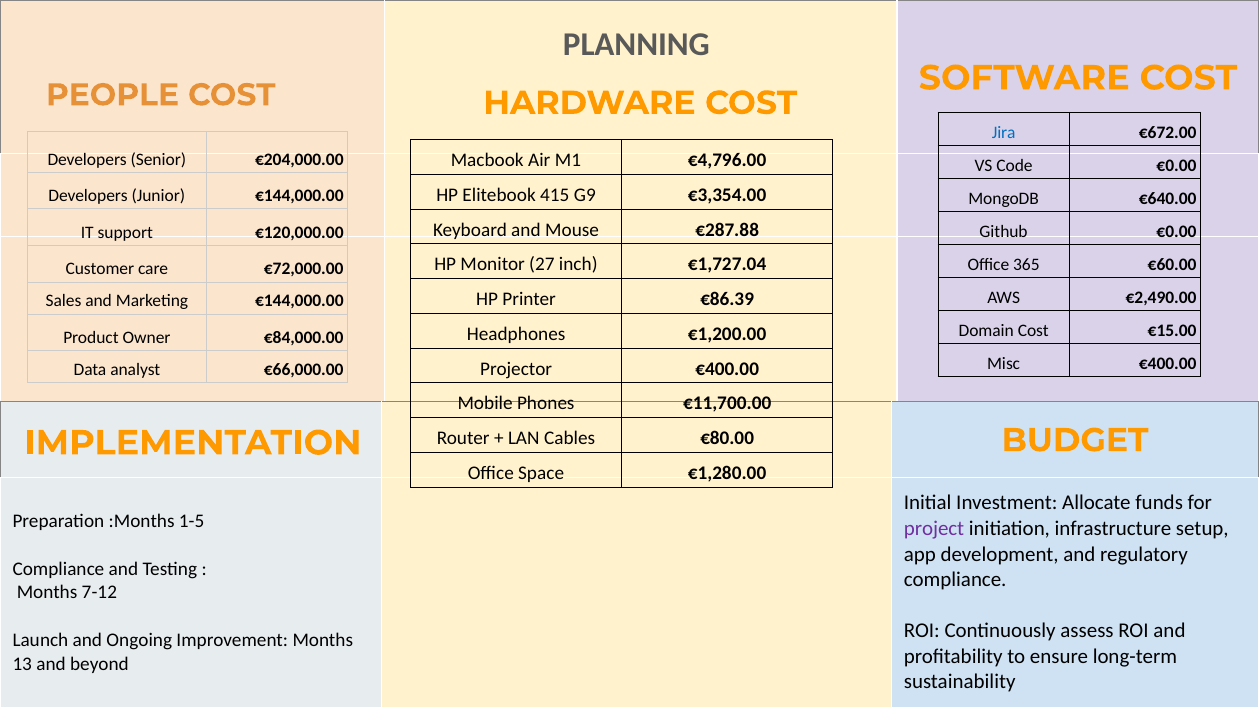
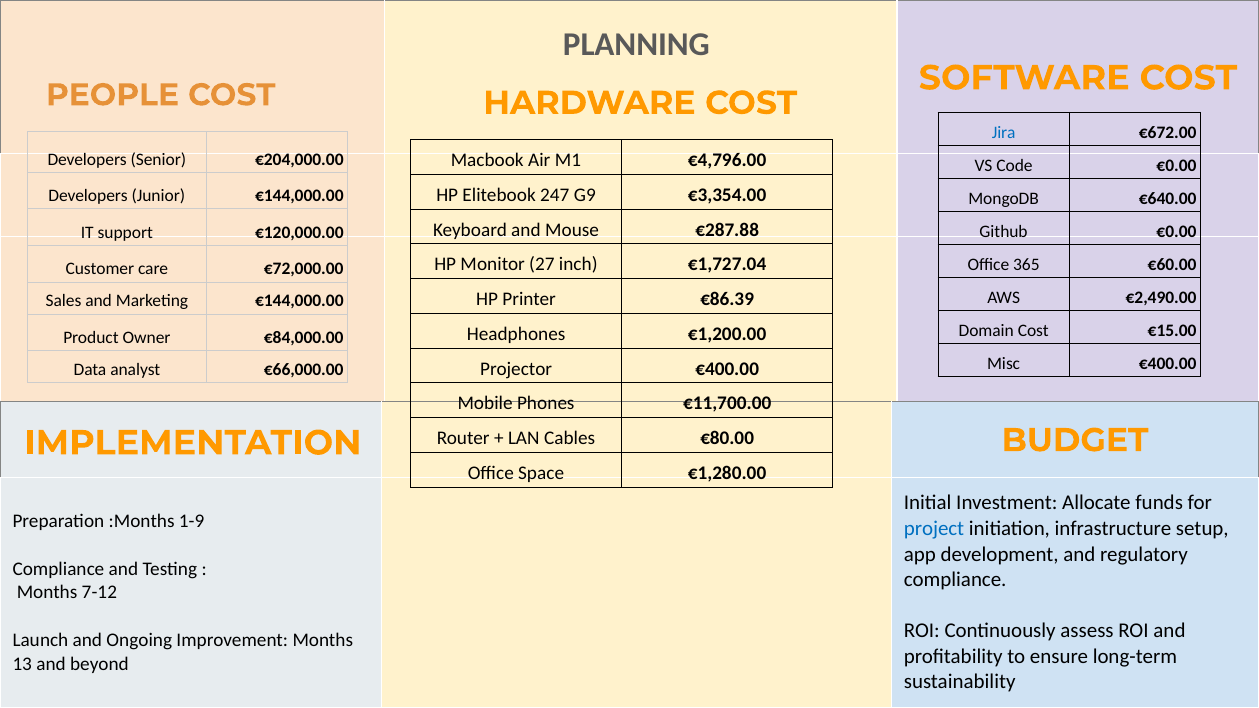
415: 415 -> 247
1-5: 1-5 -> 1-9
project colour: purple -> blue
